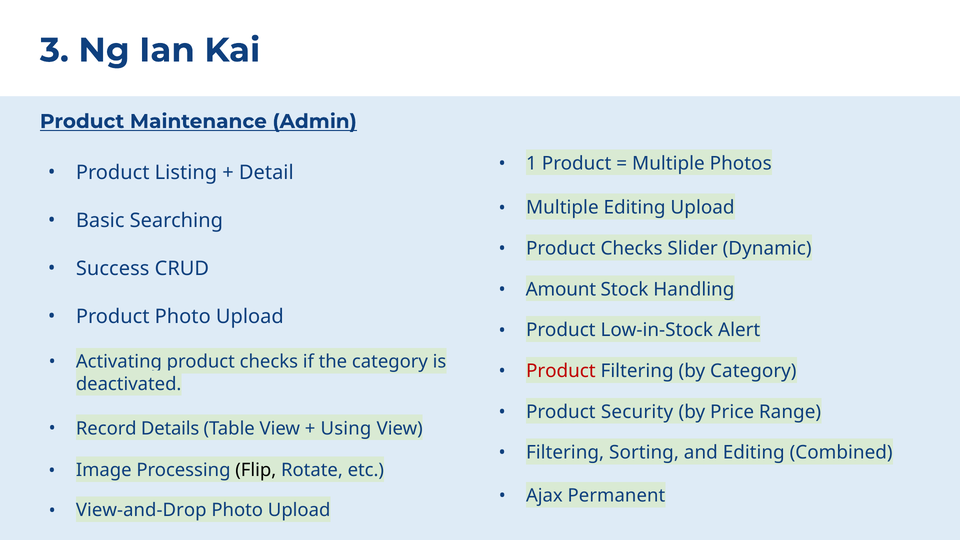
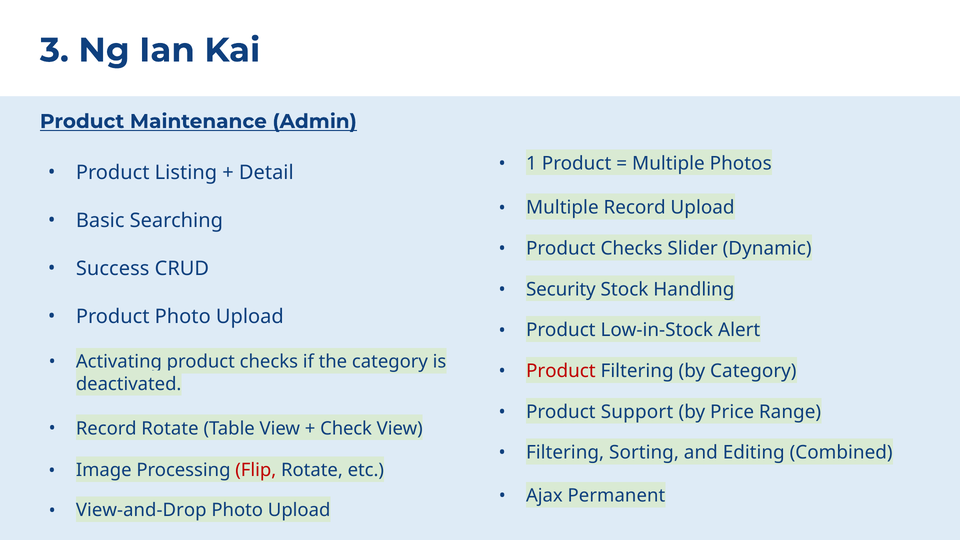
Multiple Editing: Editing -> Record
Amount: Amount -> Security
Security: Security -> Support
Record Details: Details -> Rotate
Using: Using -> Check
Flip colour: black -> red
